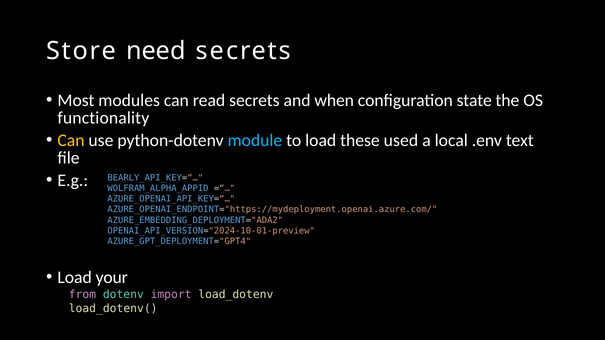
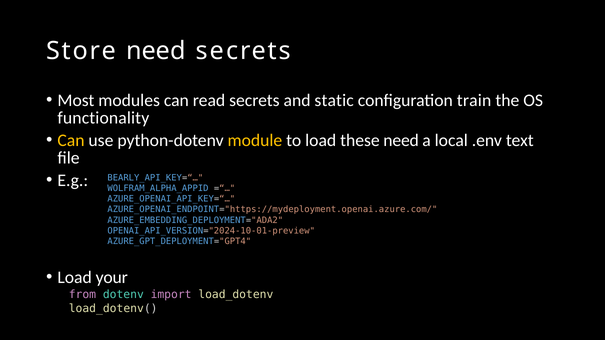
when: when -> static
state: state -> train
module colour: light blue -> yellow
these used: used -> need
